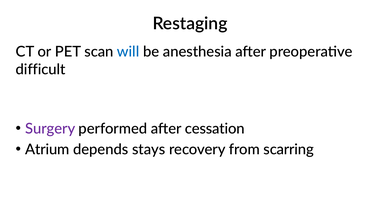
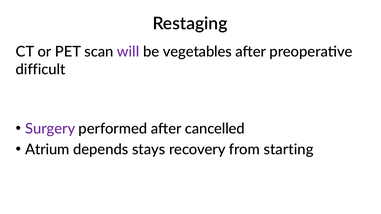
will colour: blue -> purple
anesthesia: anesthesia -> vegetables
cessation: cessation -> cancelled
scarring: scarring -> starting
